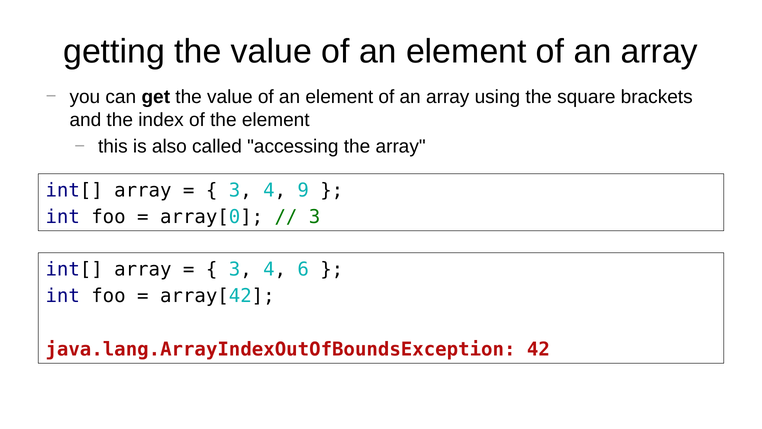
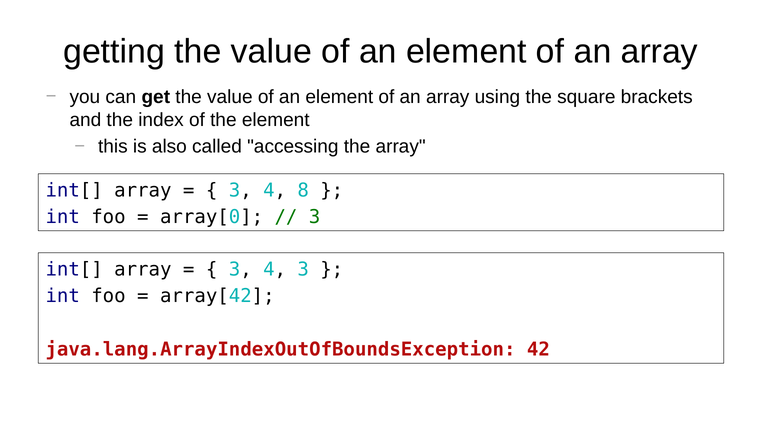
9: 9 -> 8
4 6: 6 -> 3
